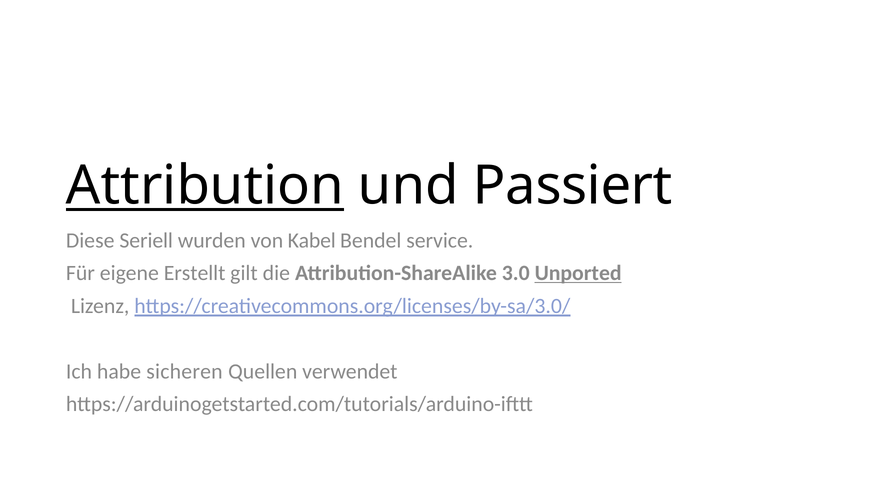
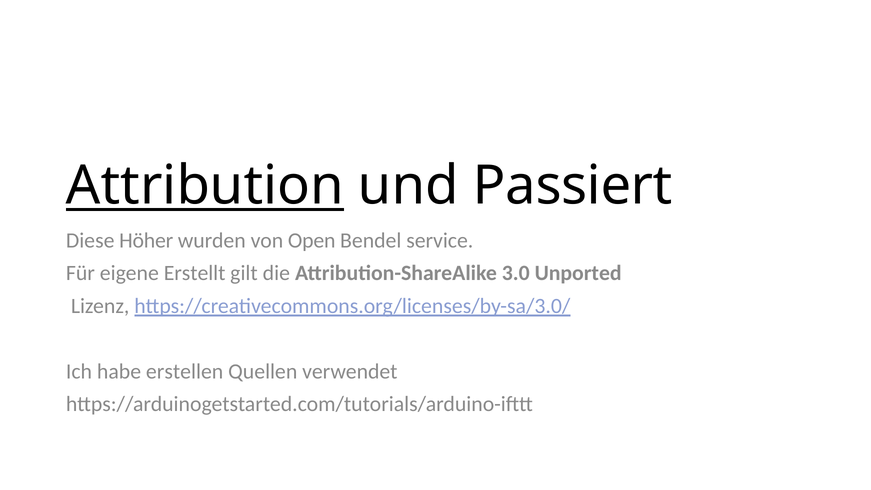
Seriell: Seriell -> Höher
Kabel: Kabel -> Open
Unported underline: present -> none
sicheren: sicheren -> erstellen
